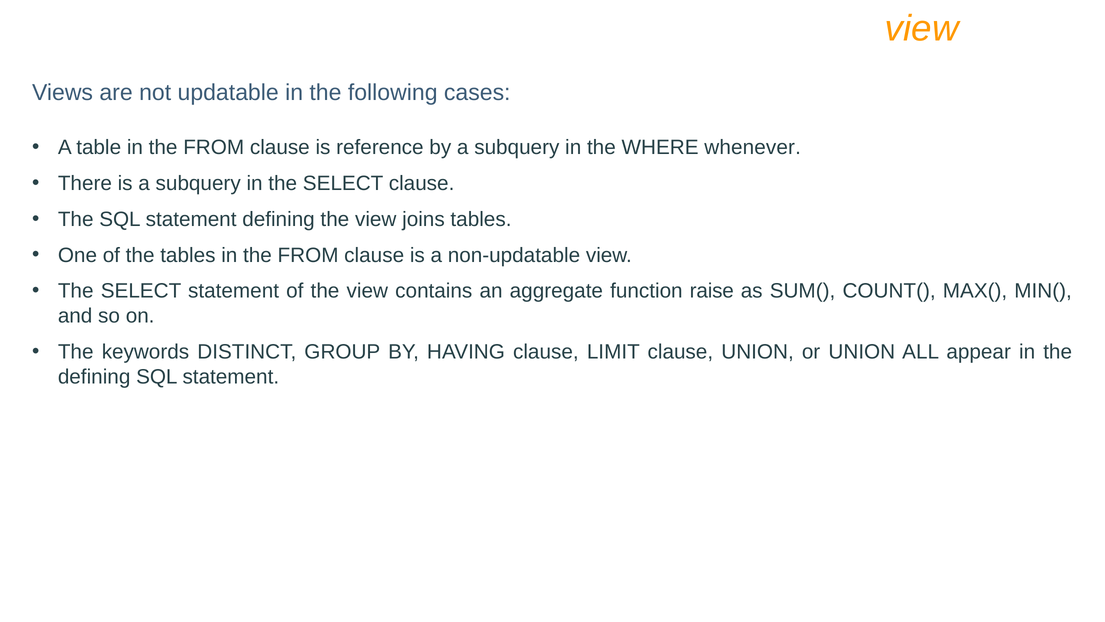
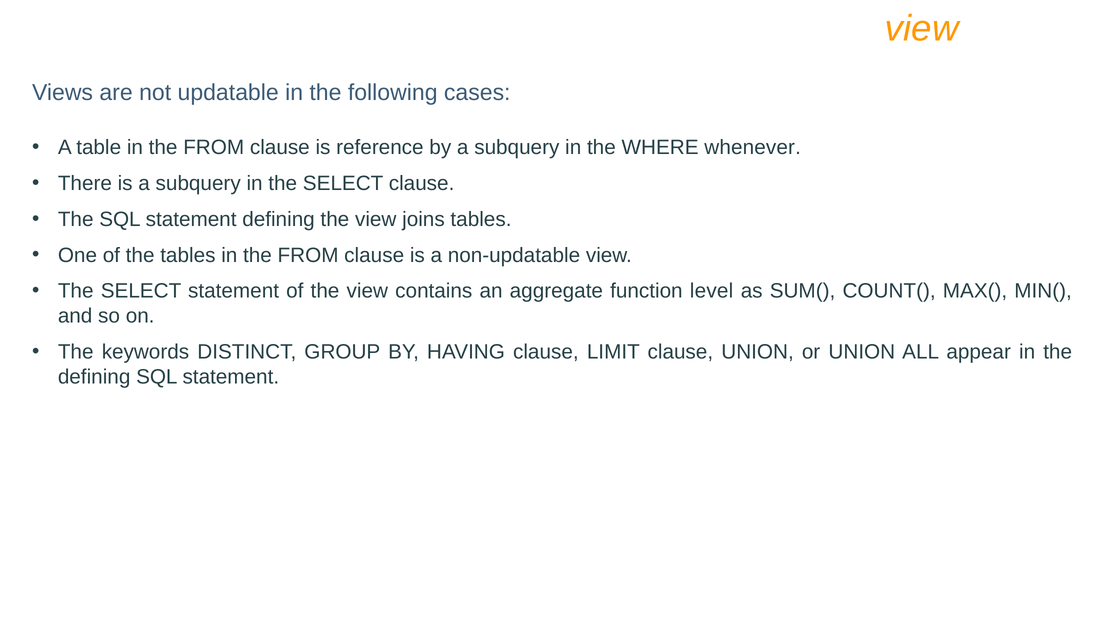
raise: raise -> level
